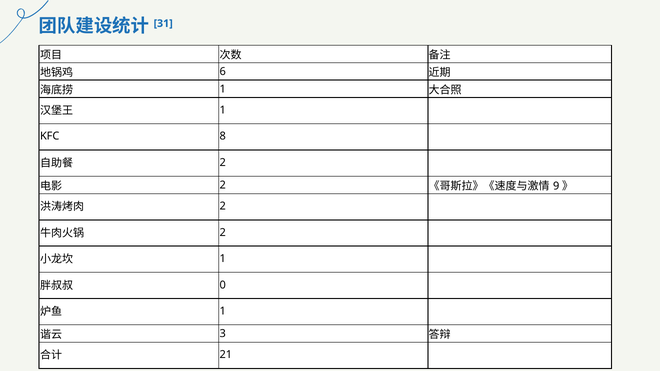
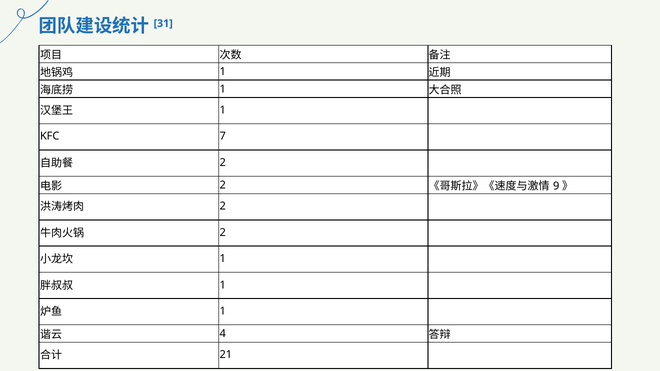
6 at (223, 72): 6 -> 1
8: 8 -> 7
0 at (223, 285): 0 -> 1
3: 3 -> 4
